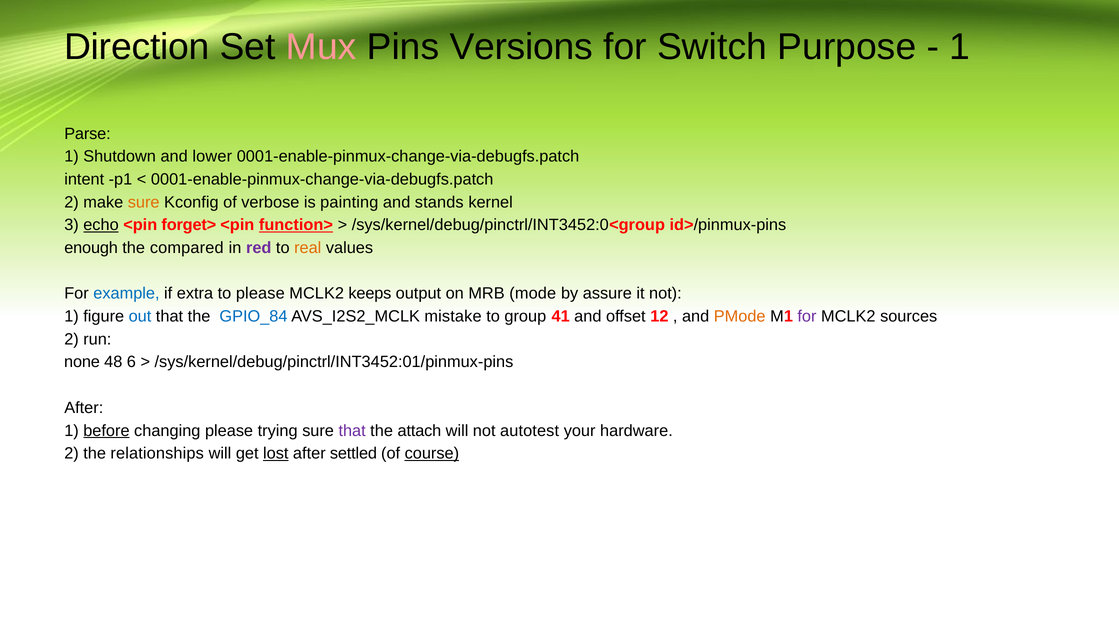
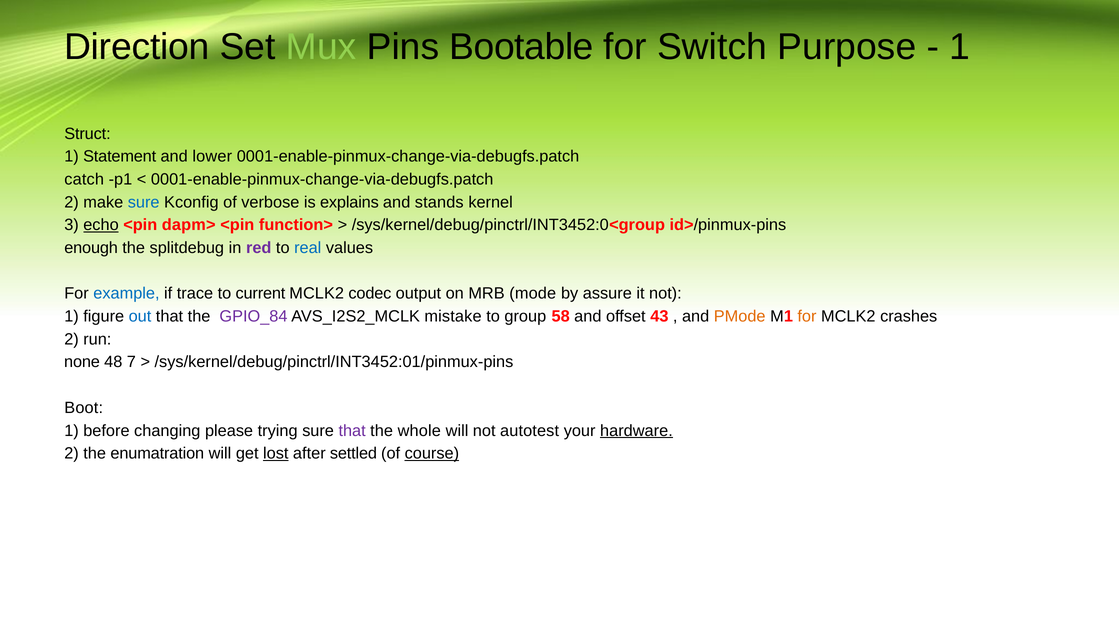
Mux colour: pink -> light green
Versions: Versions -> Bootable
Parse: Parse -> Struct
Shutdown: Shutdown -> Statement
intent: intent -> catch
sure at (144, 202) colour: orange -> blue
painting: painting -> explains
forget>: forget> -> dapm>
function> underline: present -> none
compared: compared -> splitdebug
real colour: orange -> blue
extra: extra -> trace
to please: please -> current
keeps: keeps -> codec
GPIO_84 colour: blue -> purple
41: 41 -> 58
12: 12 -> 43
for at (807, 317) colour: purple -> orange
sources: sources -> crashes
6: 6 -> 7
After at (84, 408): After -> Boot
before underline: present -> none
attach: attach -> whole
hardware underline: none -> present
relationships: relationships -> enumatration
